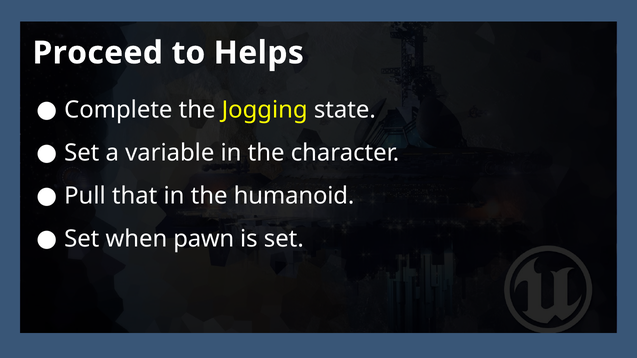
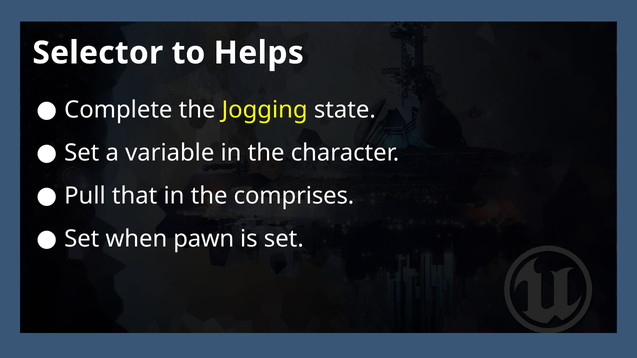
Proceed: Proceed -> Selector
humanoid: humanoid -> comprises
